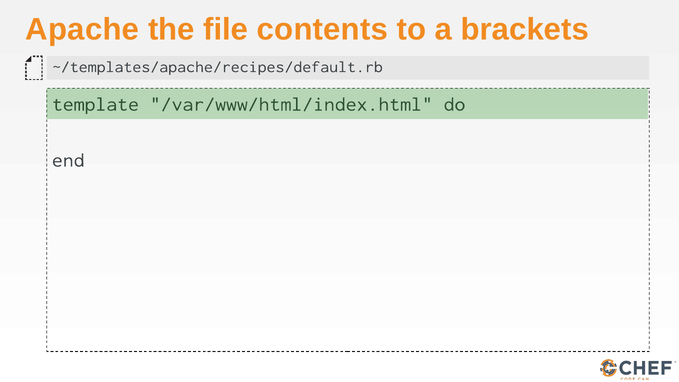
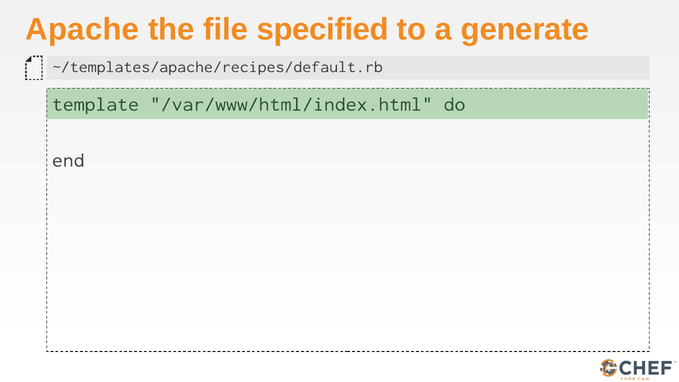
contents: contents -> specified
brackets: brackets -> generate
